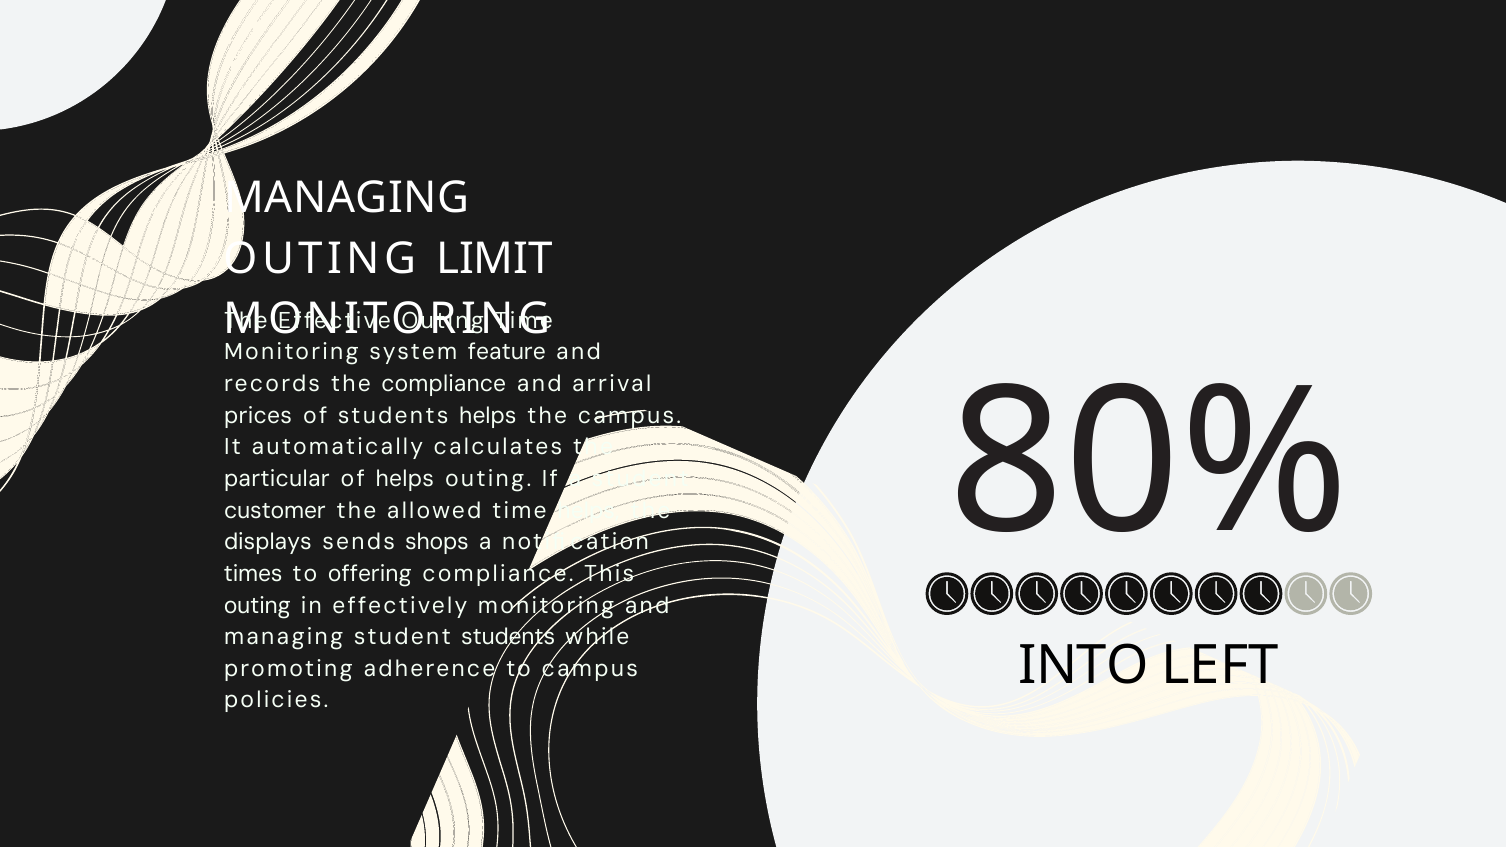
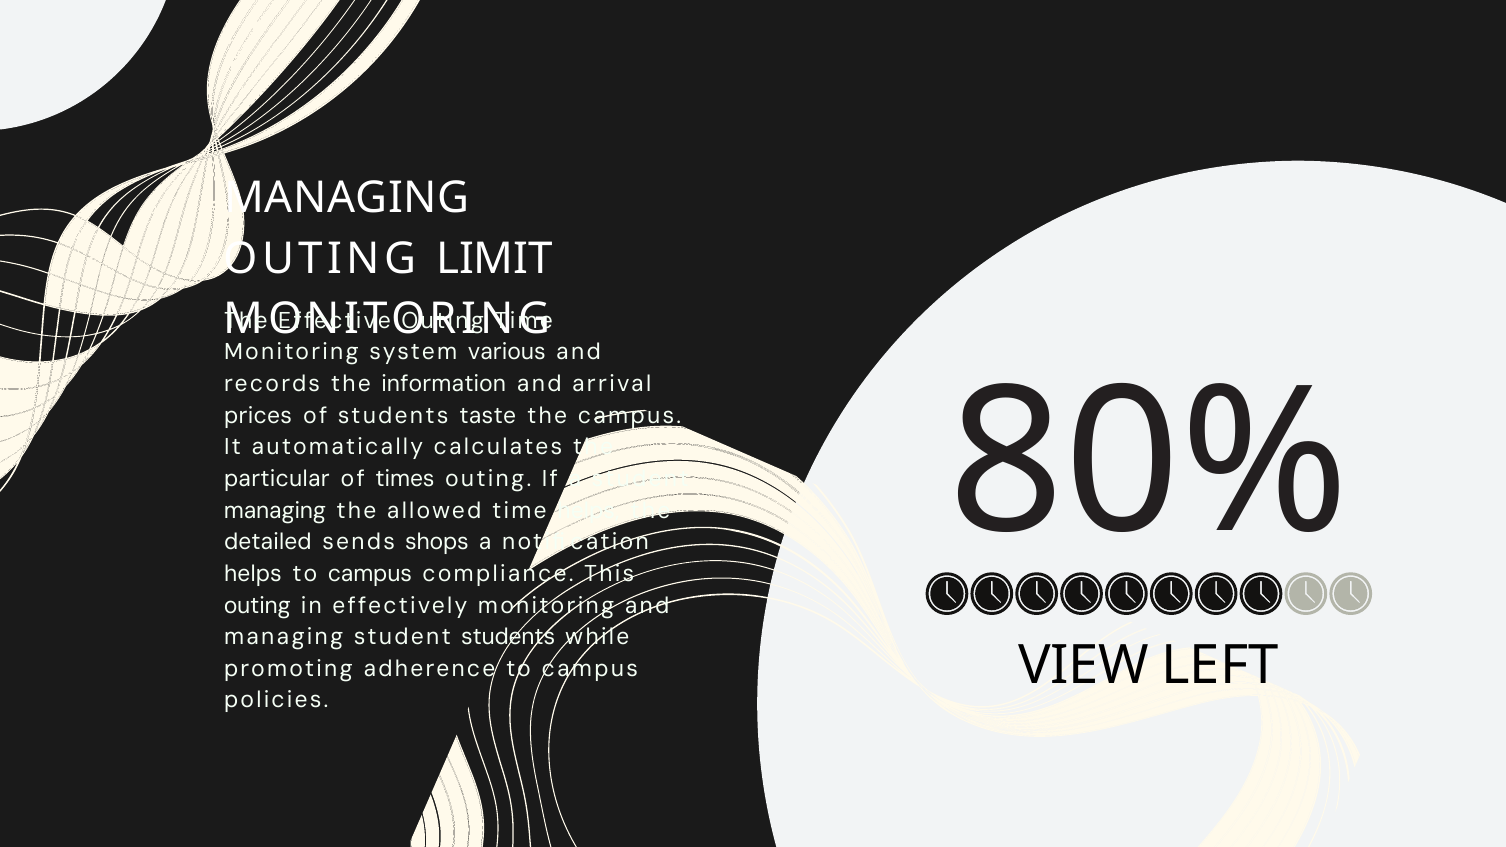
feature: feature -> various
the compliance: compliance -> information
students helps: helps -> taste
of helps: helps -> times
customer at (275, 511): customer -> managing
displays: displays -> detailed
times at (253, 574): times -> helps
offering at (370, 574): offering -> campus
INTO: INTO -> VIEW
